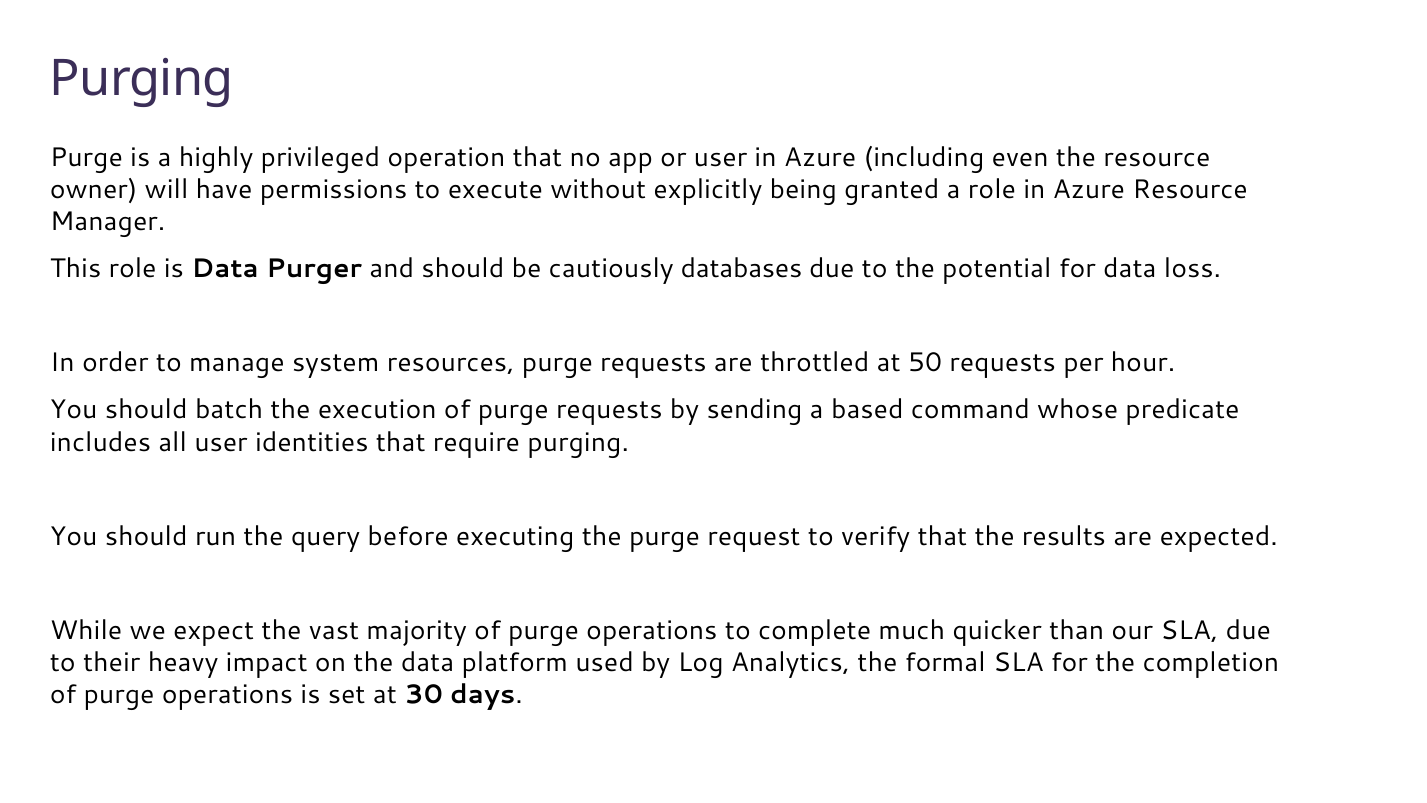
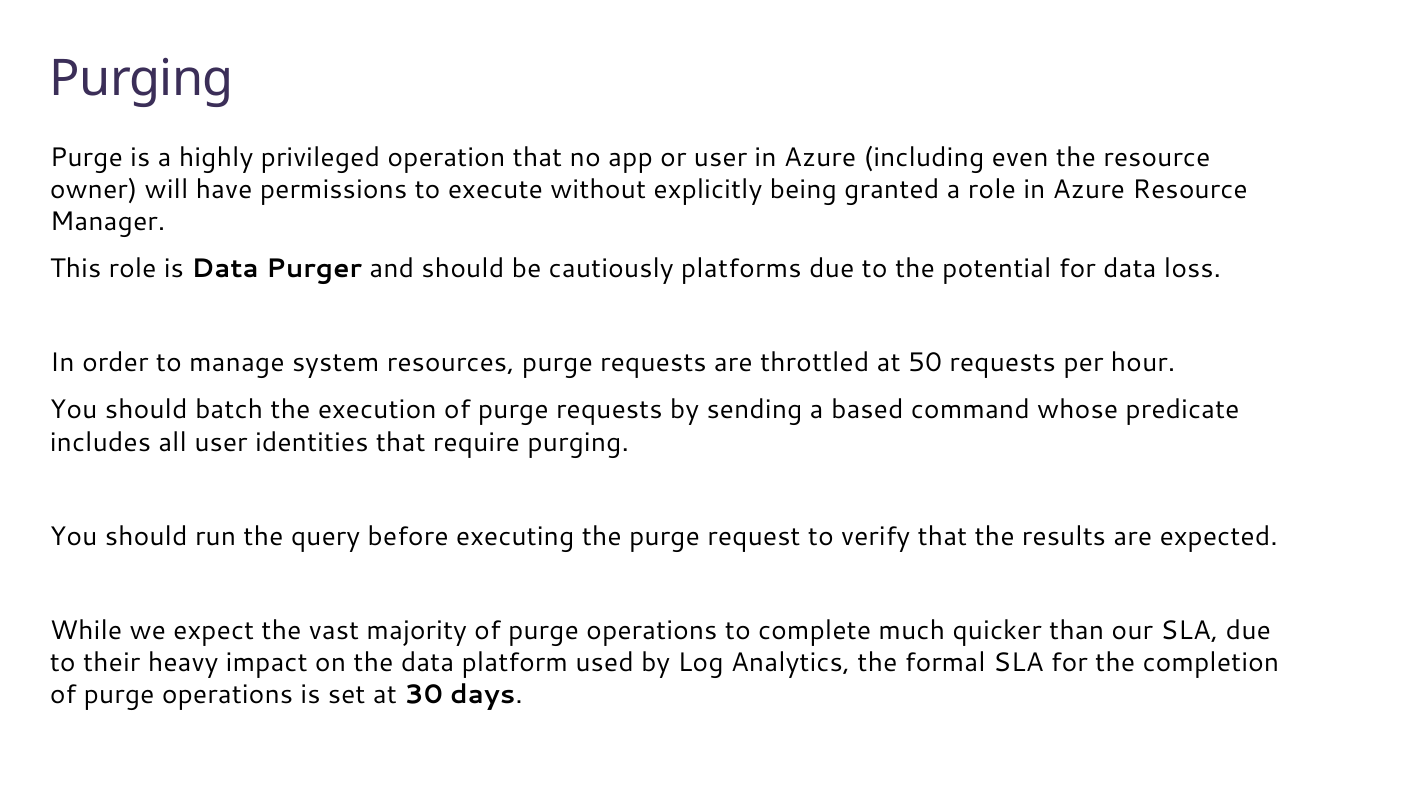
databases: databases -> platforms
